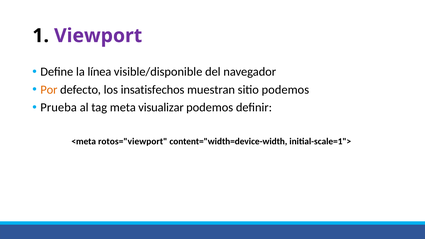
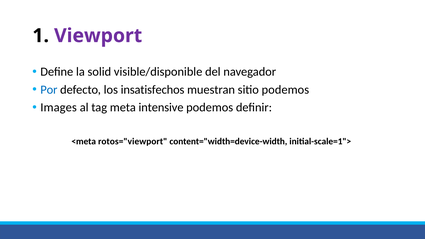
línea: línea -> solid
Por colour: orange -> blue
Prueba: Prueba -> Images
visualizar: visualizar -> intensive
